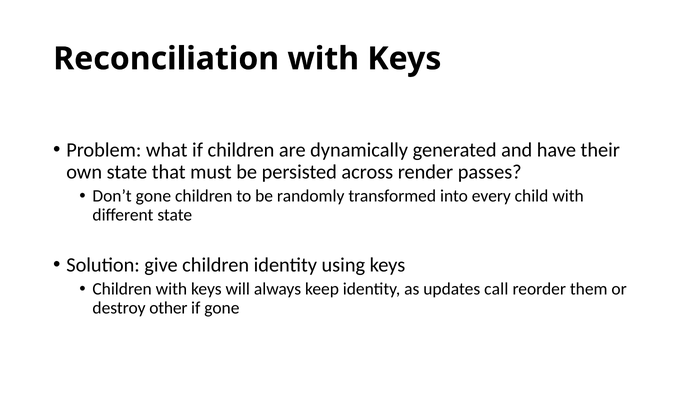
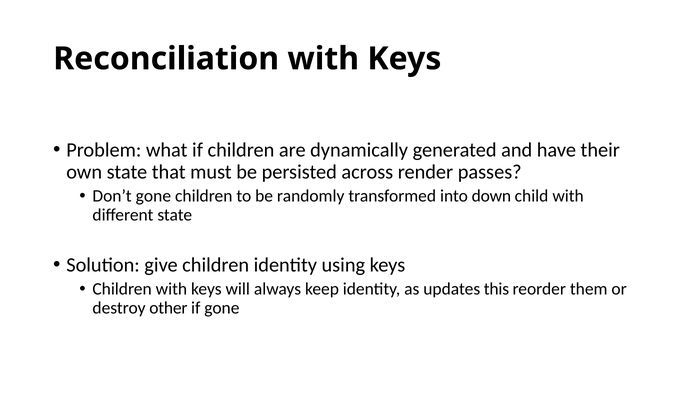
every: every -> down
call: call -> this
